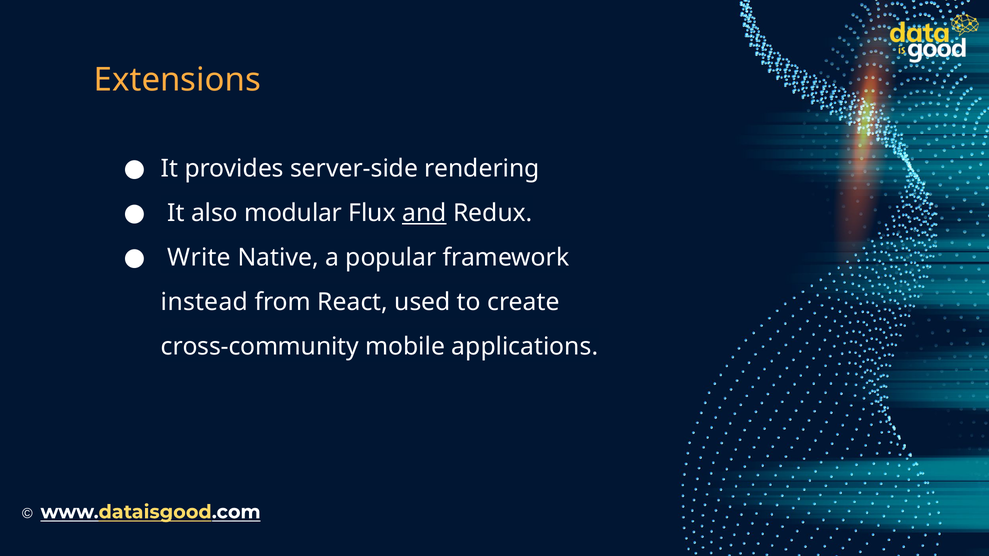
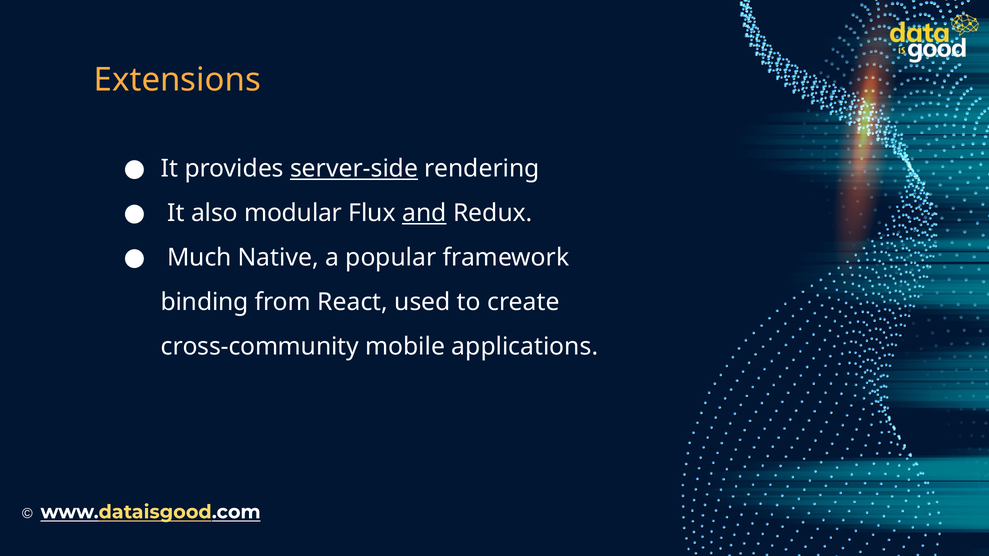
server-side underline: none -> present
Write: Write -> Much
instead: instead -> binding
